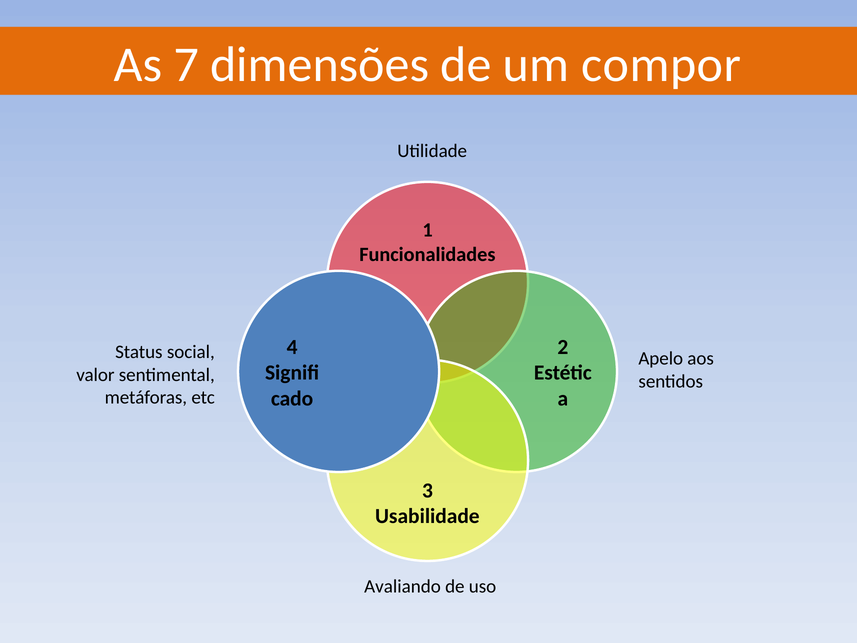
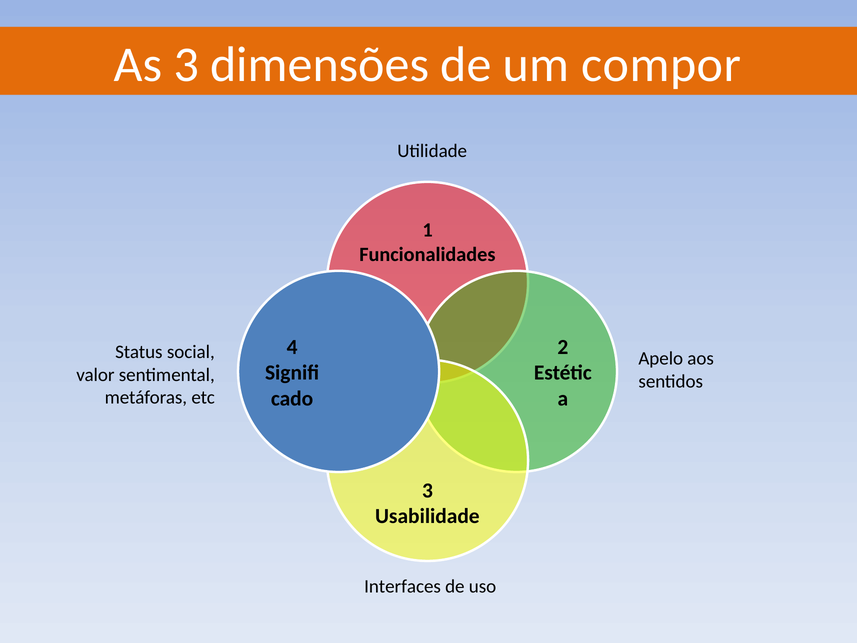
As 7: 7 -> 3
Avaliando: Avaliando -> Interfaces
